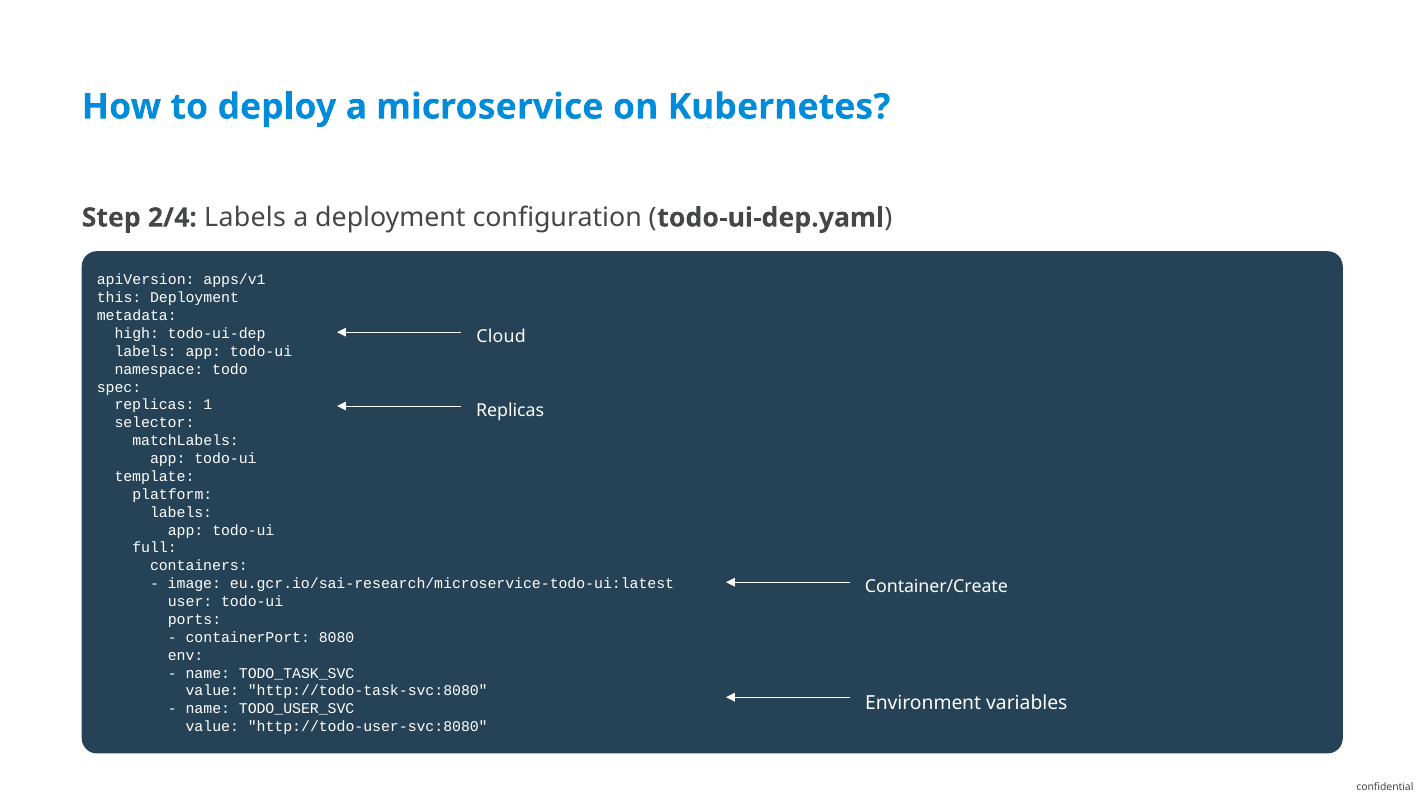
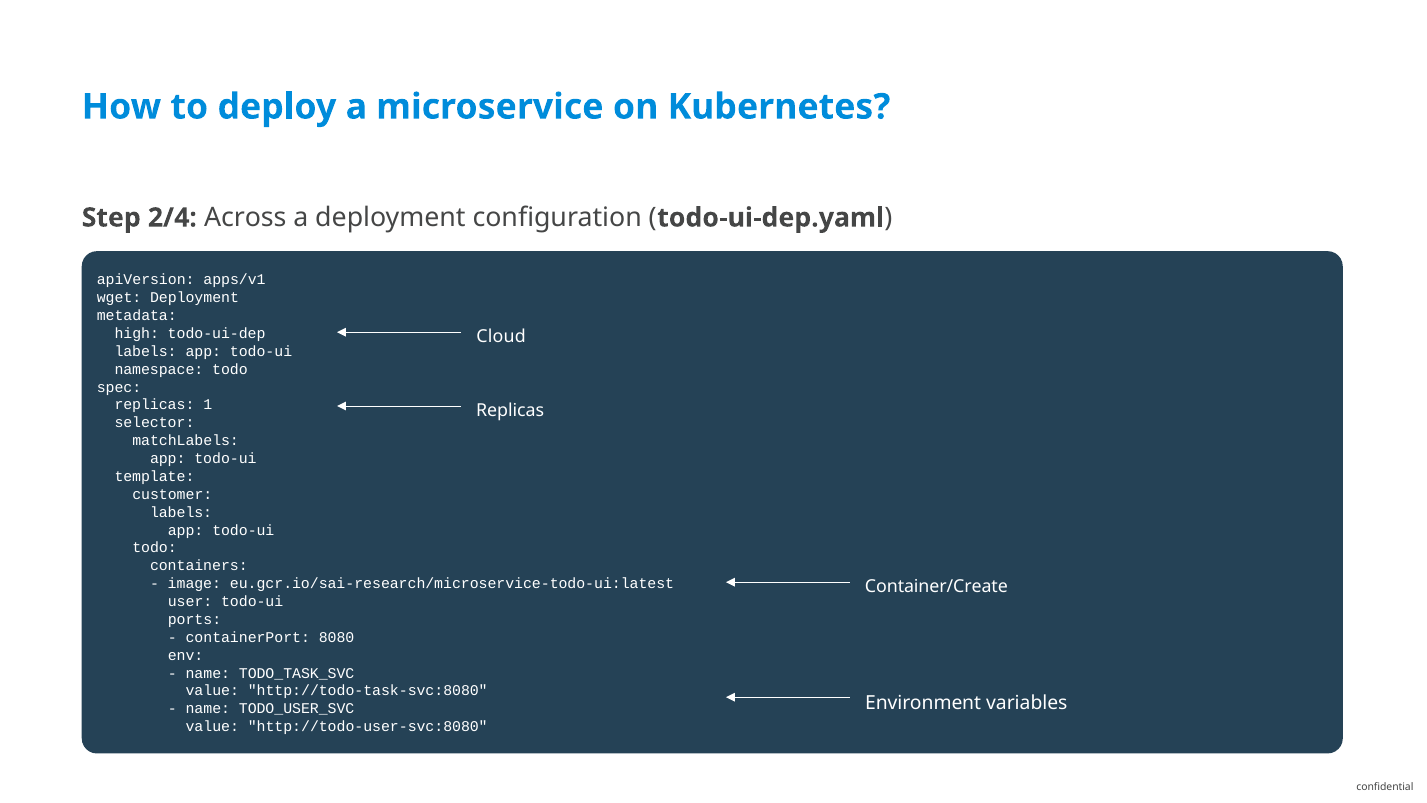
2/4 Labels: Labels -> Across
this: this -> wget
platform: platform -> customer
full at (155, 548): full -> todo
